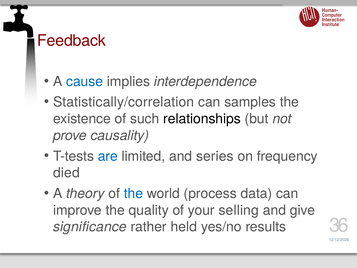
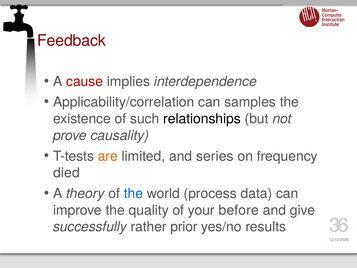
cause colour: blue -> red
Statistically/correlation: Statistically/correlation -> Applicability/correlation
are colour: blue -> orange
selling: selling -> before
significance: significance -> successfully
held: held -> prior
